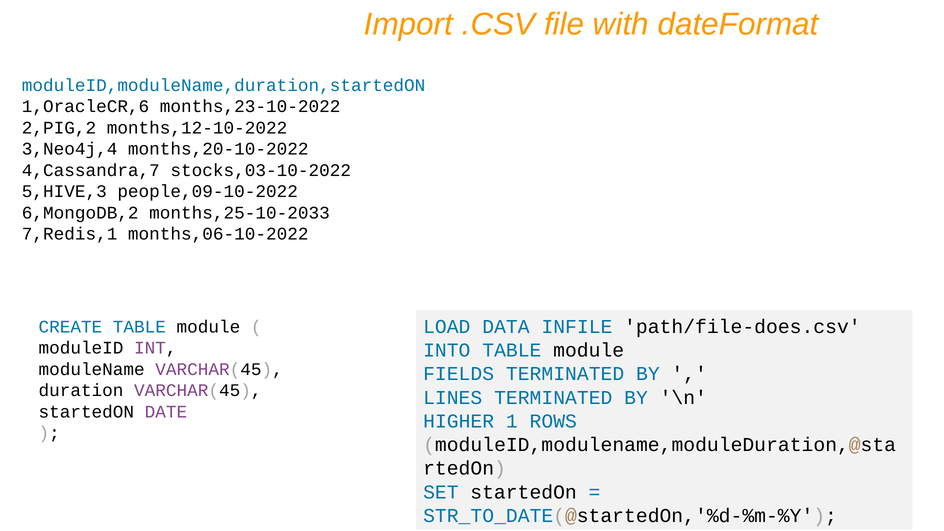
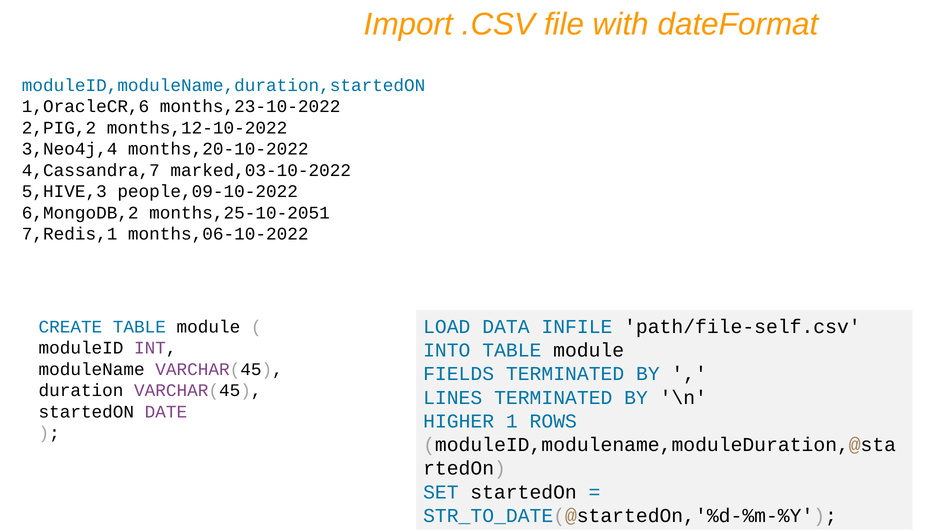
stocks,03-10-2022: stocks,03-10-2022 -> marked,03-10-2022
months,25-10-2033: months,25-10-2033 -> months,25-10-2051
path/file-does.csv: path/file-does.csv -> path/file-self.csv
